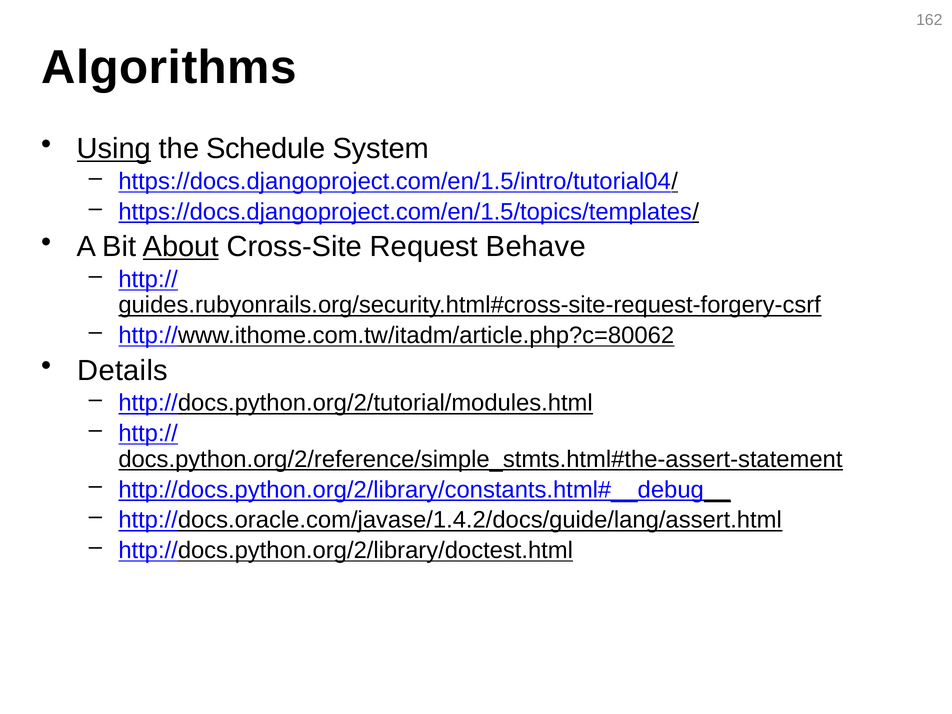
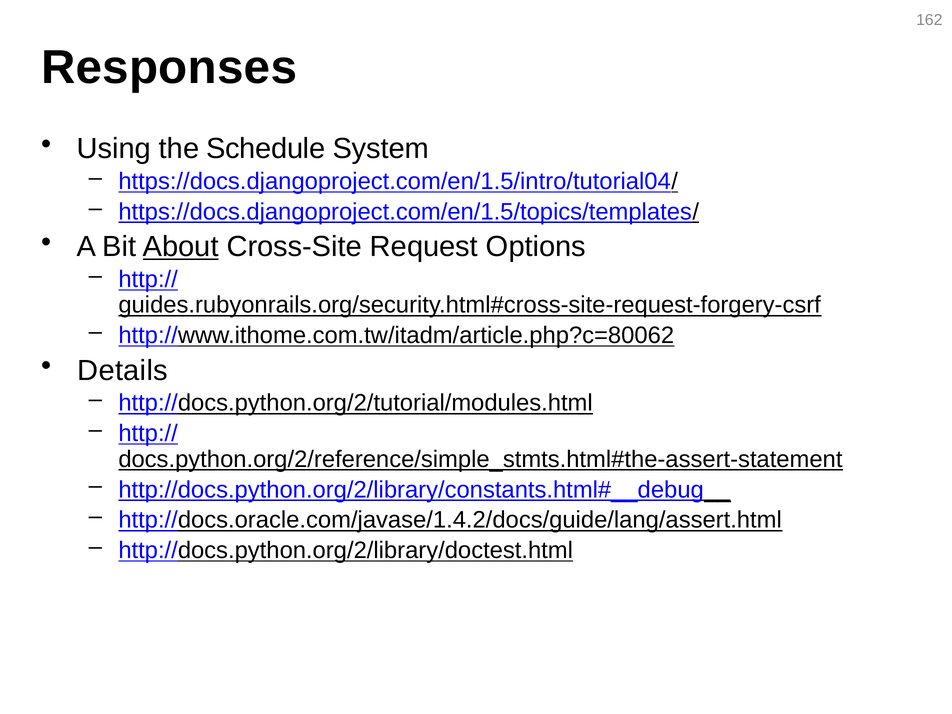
Algorithms: Algorithms -> Responses
Using underline: present -> none
Behave: Behave -> Options
